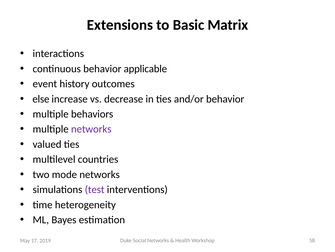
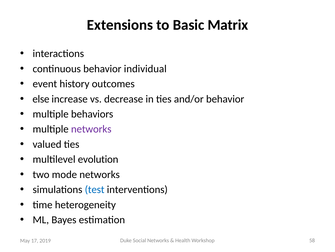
applicable: applicable -> individual
countries: countries -> evolution
test colour: purple -> blue
